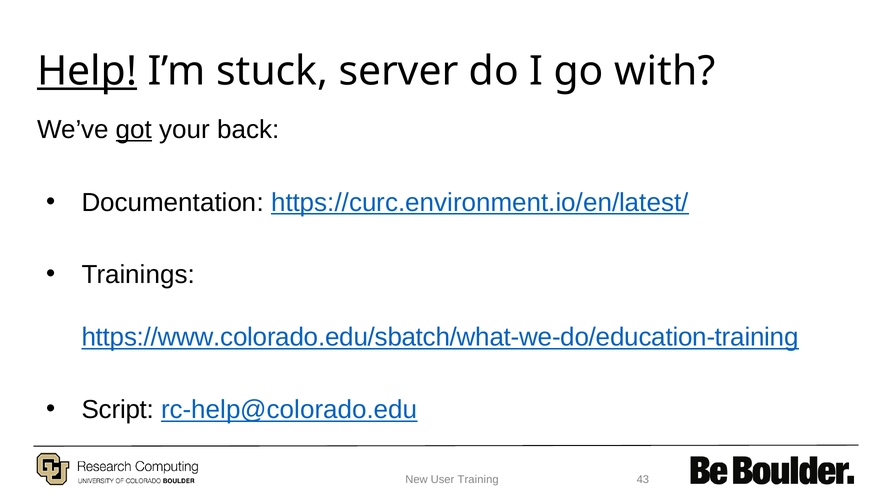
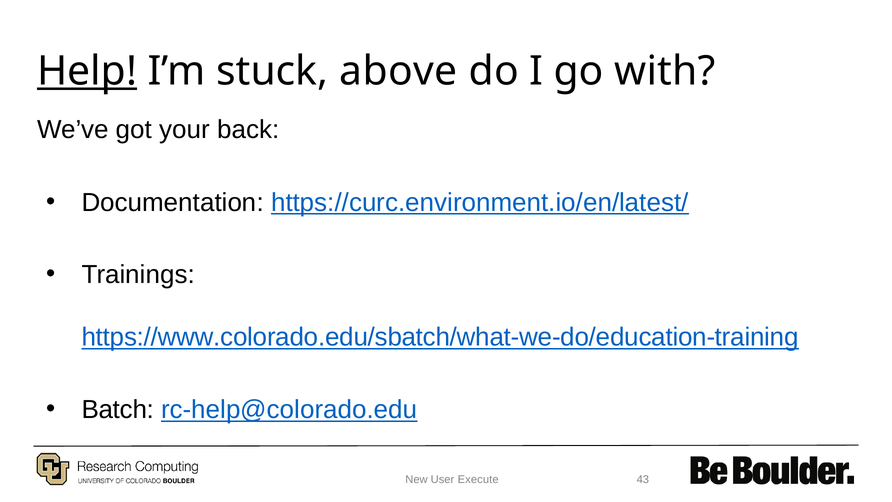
server: server -> above
got underline: present -> none
Script: Script -> Batch
Training: Training -> Execute
